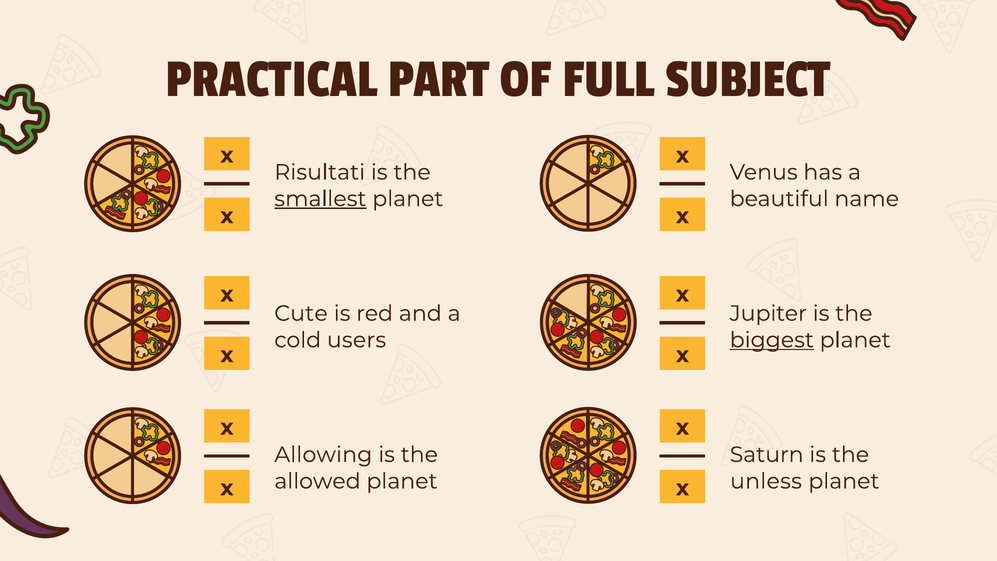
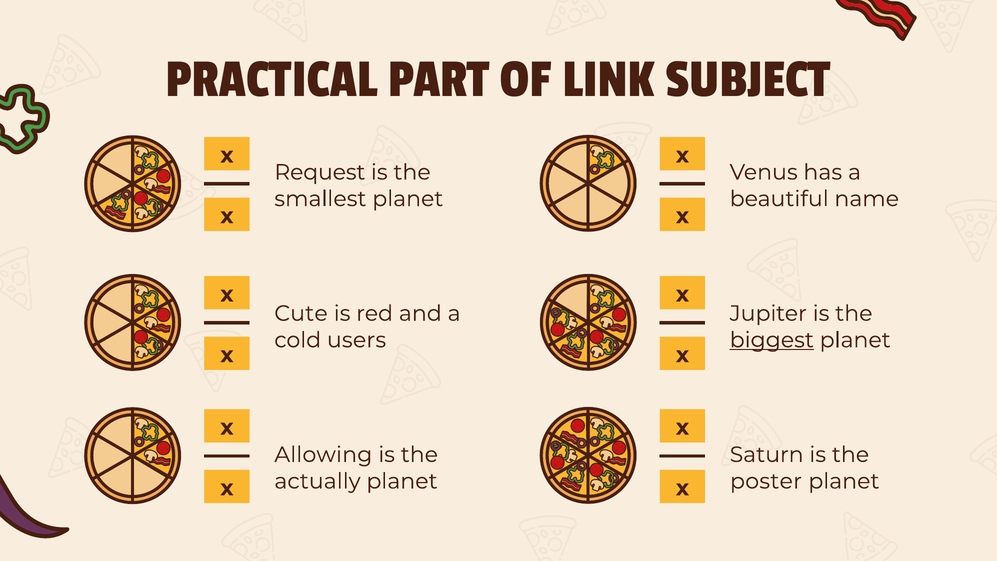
FULL: FULL -> LINK
Risultati: Risultati -> Request
smallest underline: present -> none
allowed: allowed -> actually
unless: unless -> poster
